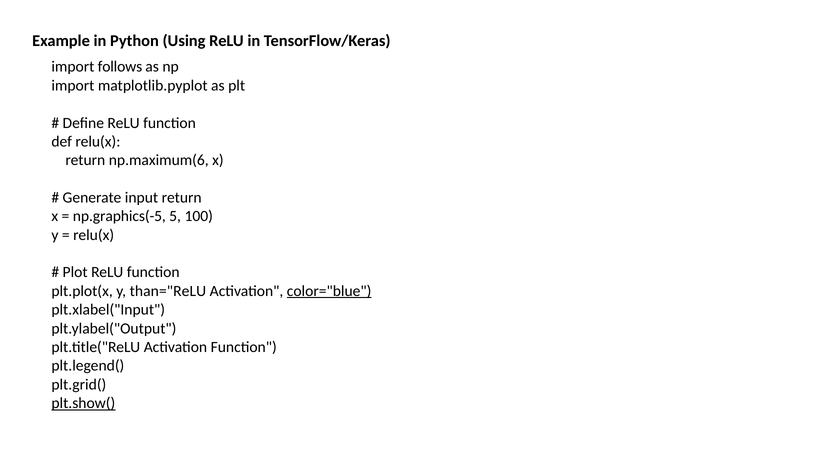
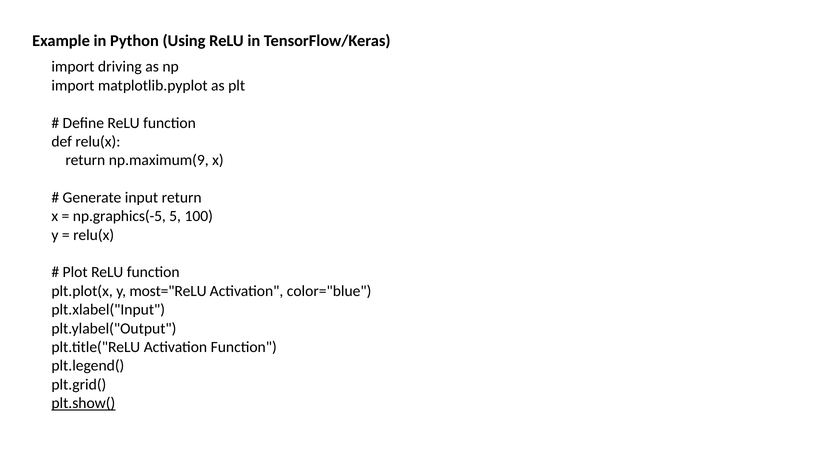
follows: follows -> driving
np.maximum(6: np.maximum(6 -> np.maximum(9
than="ReLU: than="ReLU -> most="ReLU
color="blue underline: present -> none
